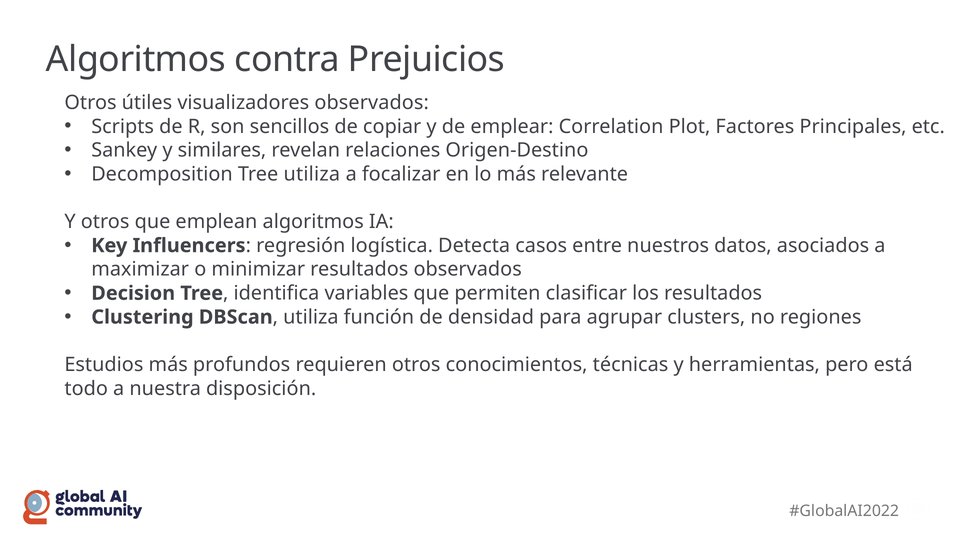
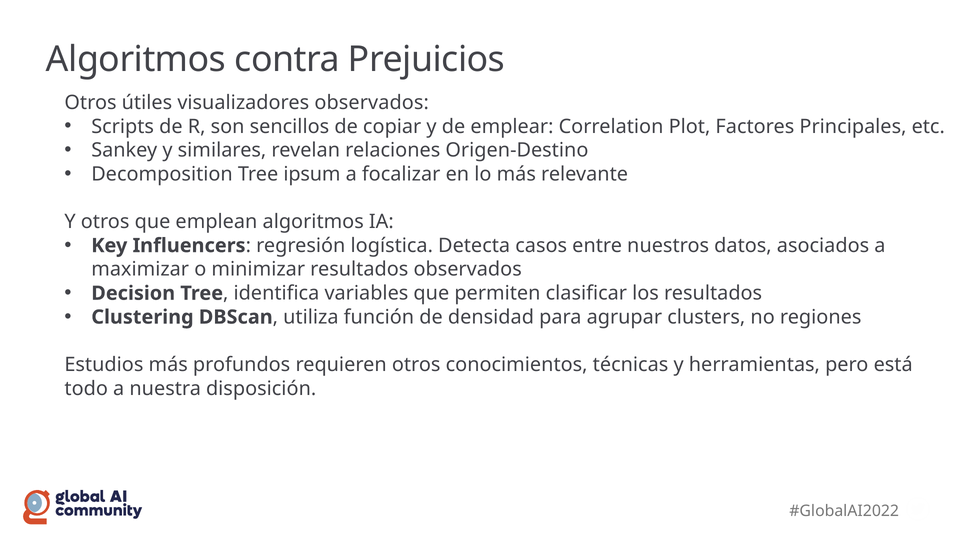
Tree utiliza: utiliza -> ipsum
